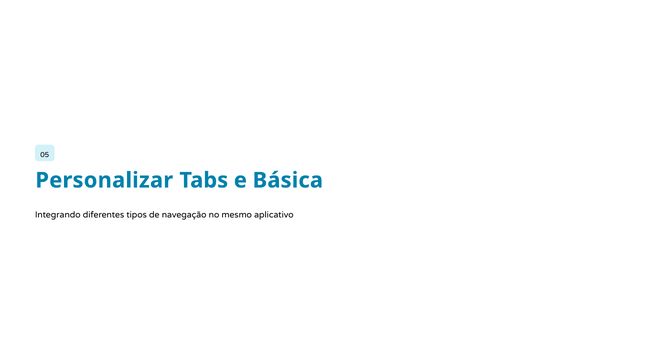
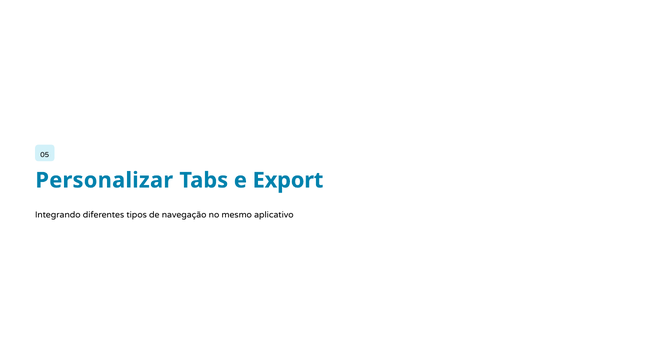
Básica: Básica -> Export
